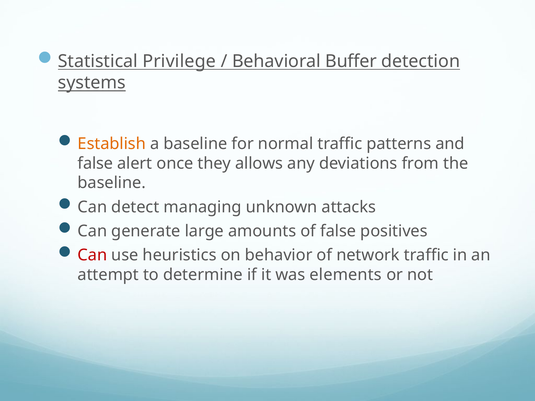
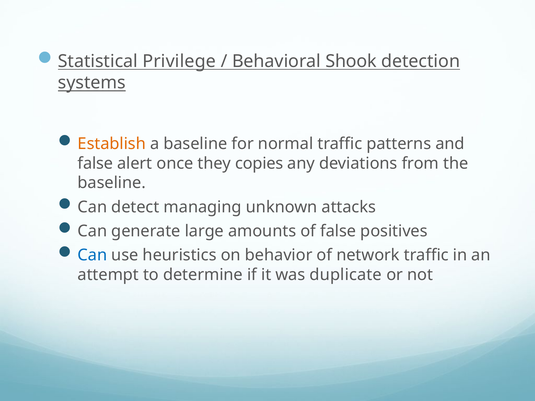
Buffer: Buffer -> Shook
allows: allows -> copies
Can at (92, 255) colour: red -> blue
elements: elements -> duplicate
